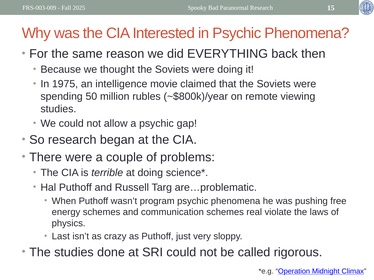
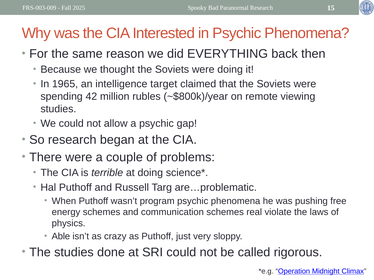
1975: 1975 -> 1965
movie: movie -> target
50: 50 -> 42
Last: Last -> Able
